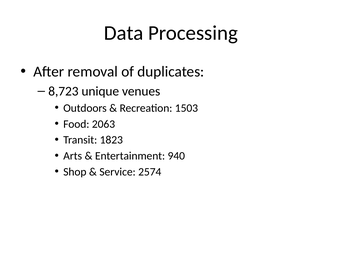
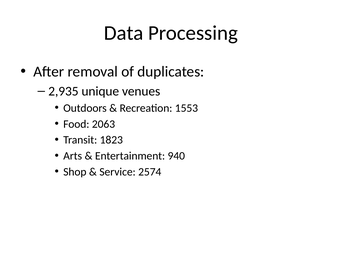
8,723: 8,723 -> 2,935
1503: 1503 -> 1553
